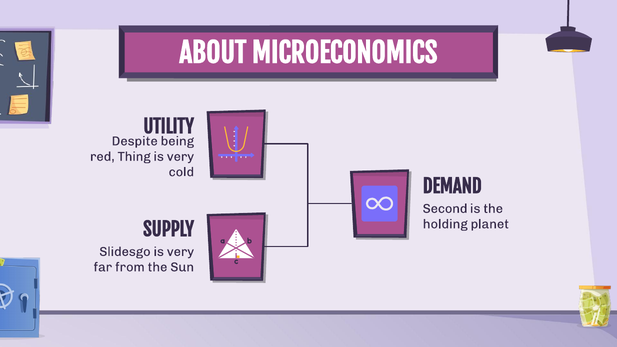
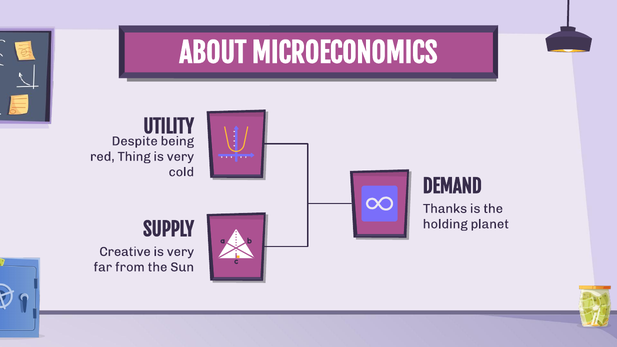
Second: Second -> Thanks
Slidesgo: Slidesgo -> Creative
